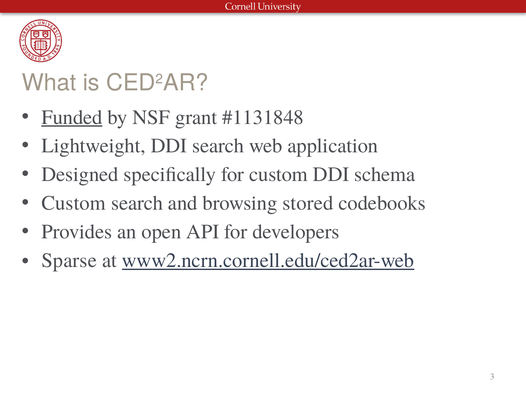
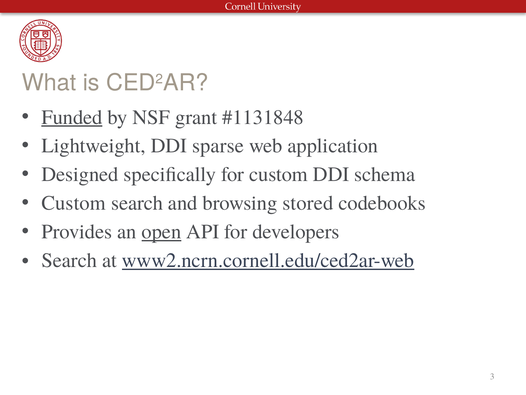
DDI search: search -> sparse
open underline: none -> present
Sparse at (69, 260): Sparse -> Search
